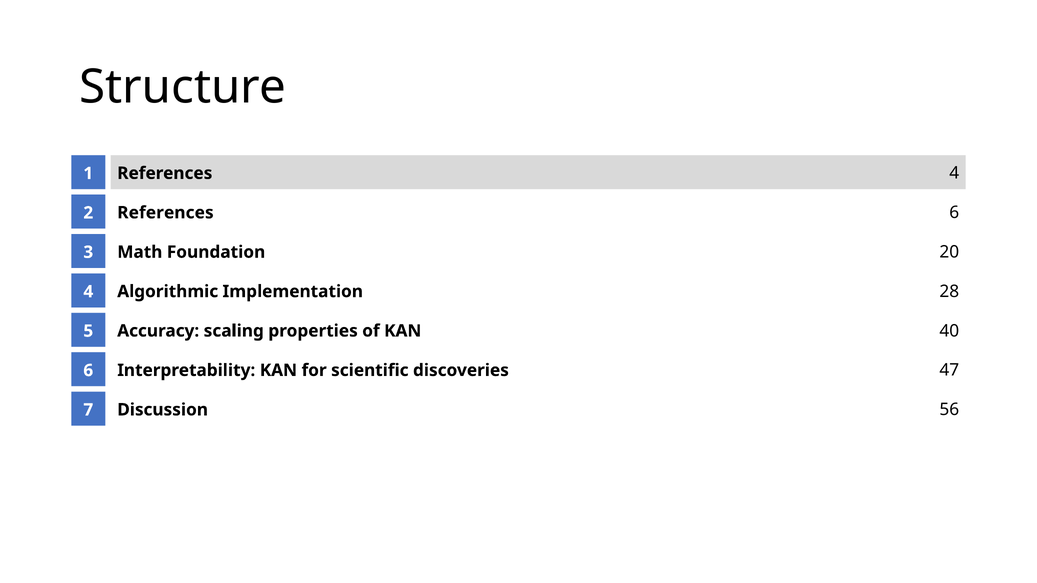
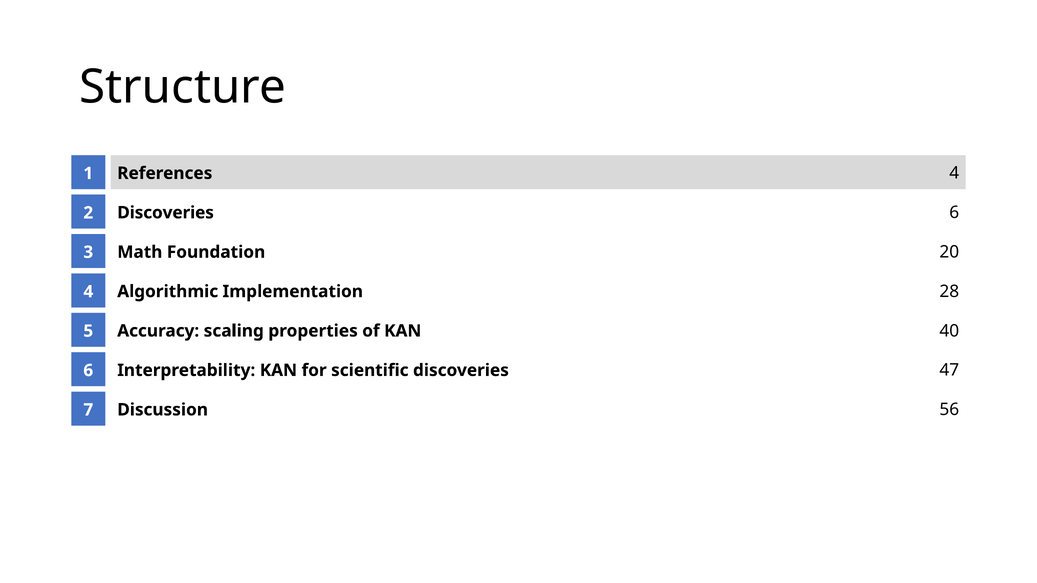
References at (165, 213): References -> Discoveries
